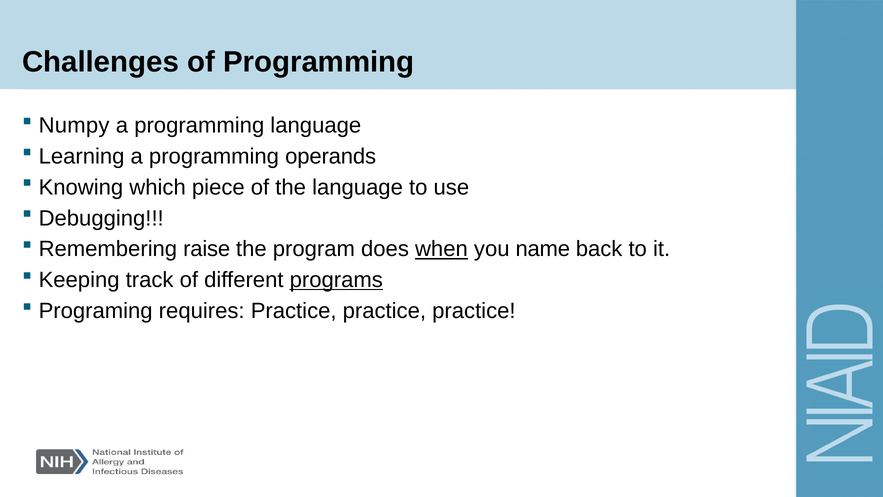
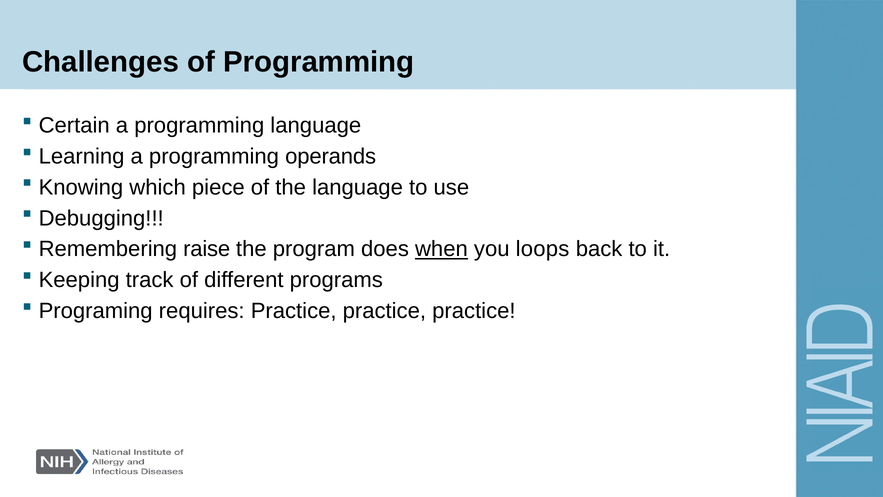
Numpy: Numpy -> Certain
name: name -> loops
programs underline: present -> none
